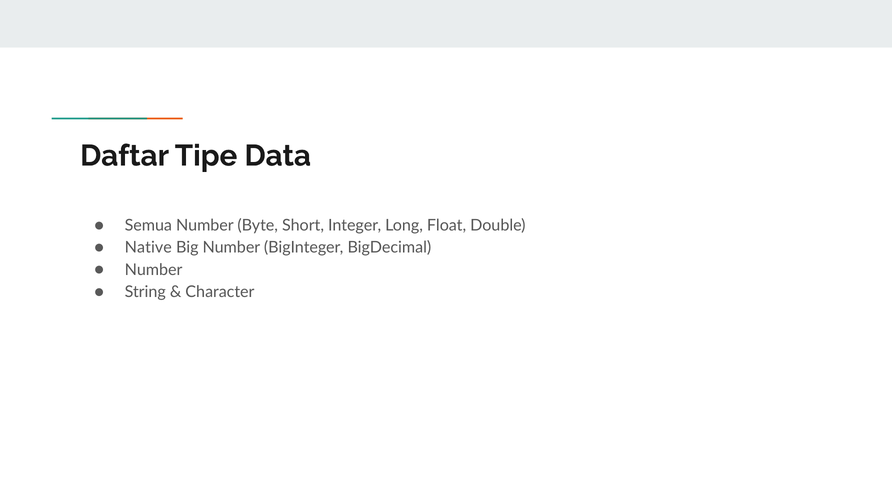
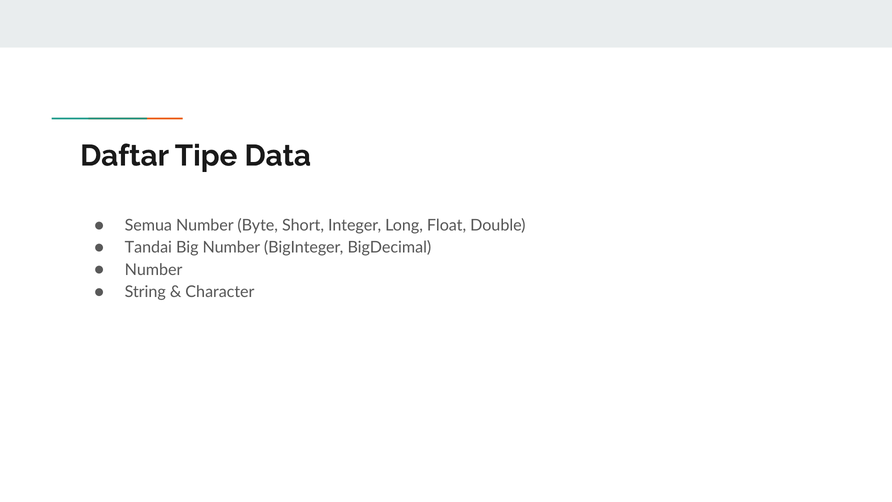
Native: Native -> Tandai
